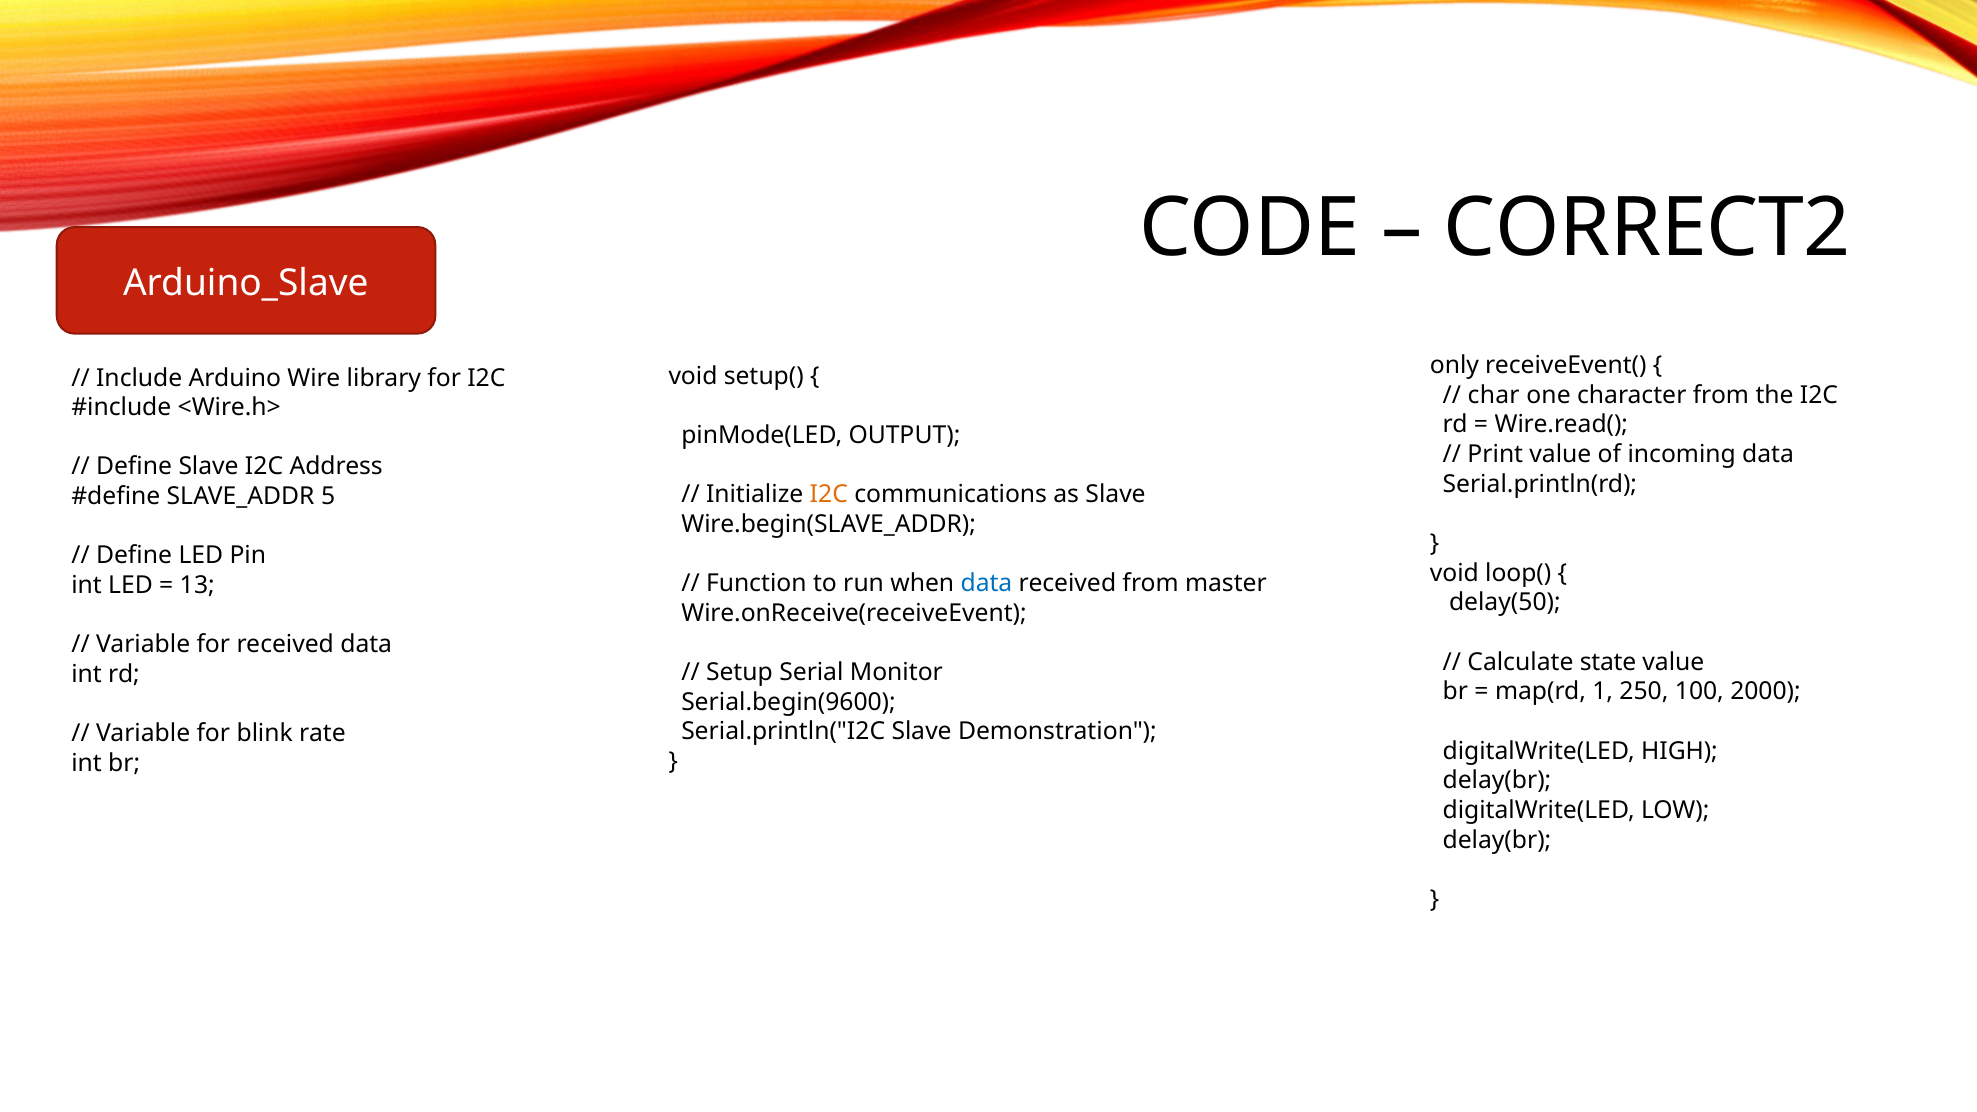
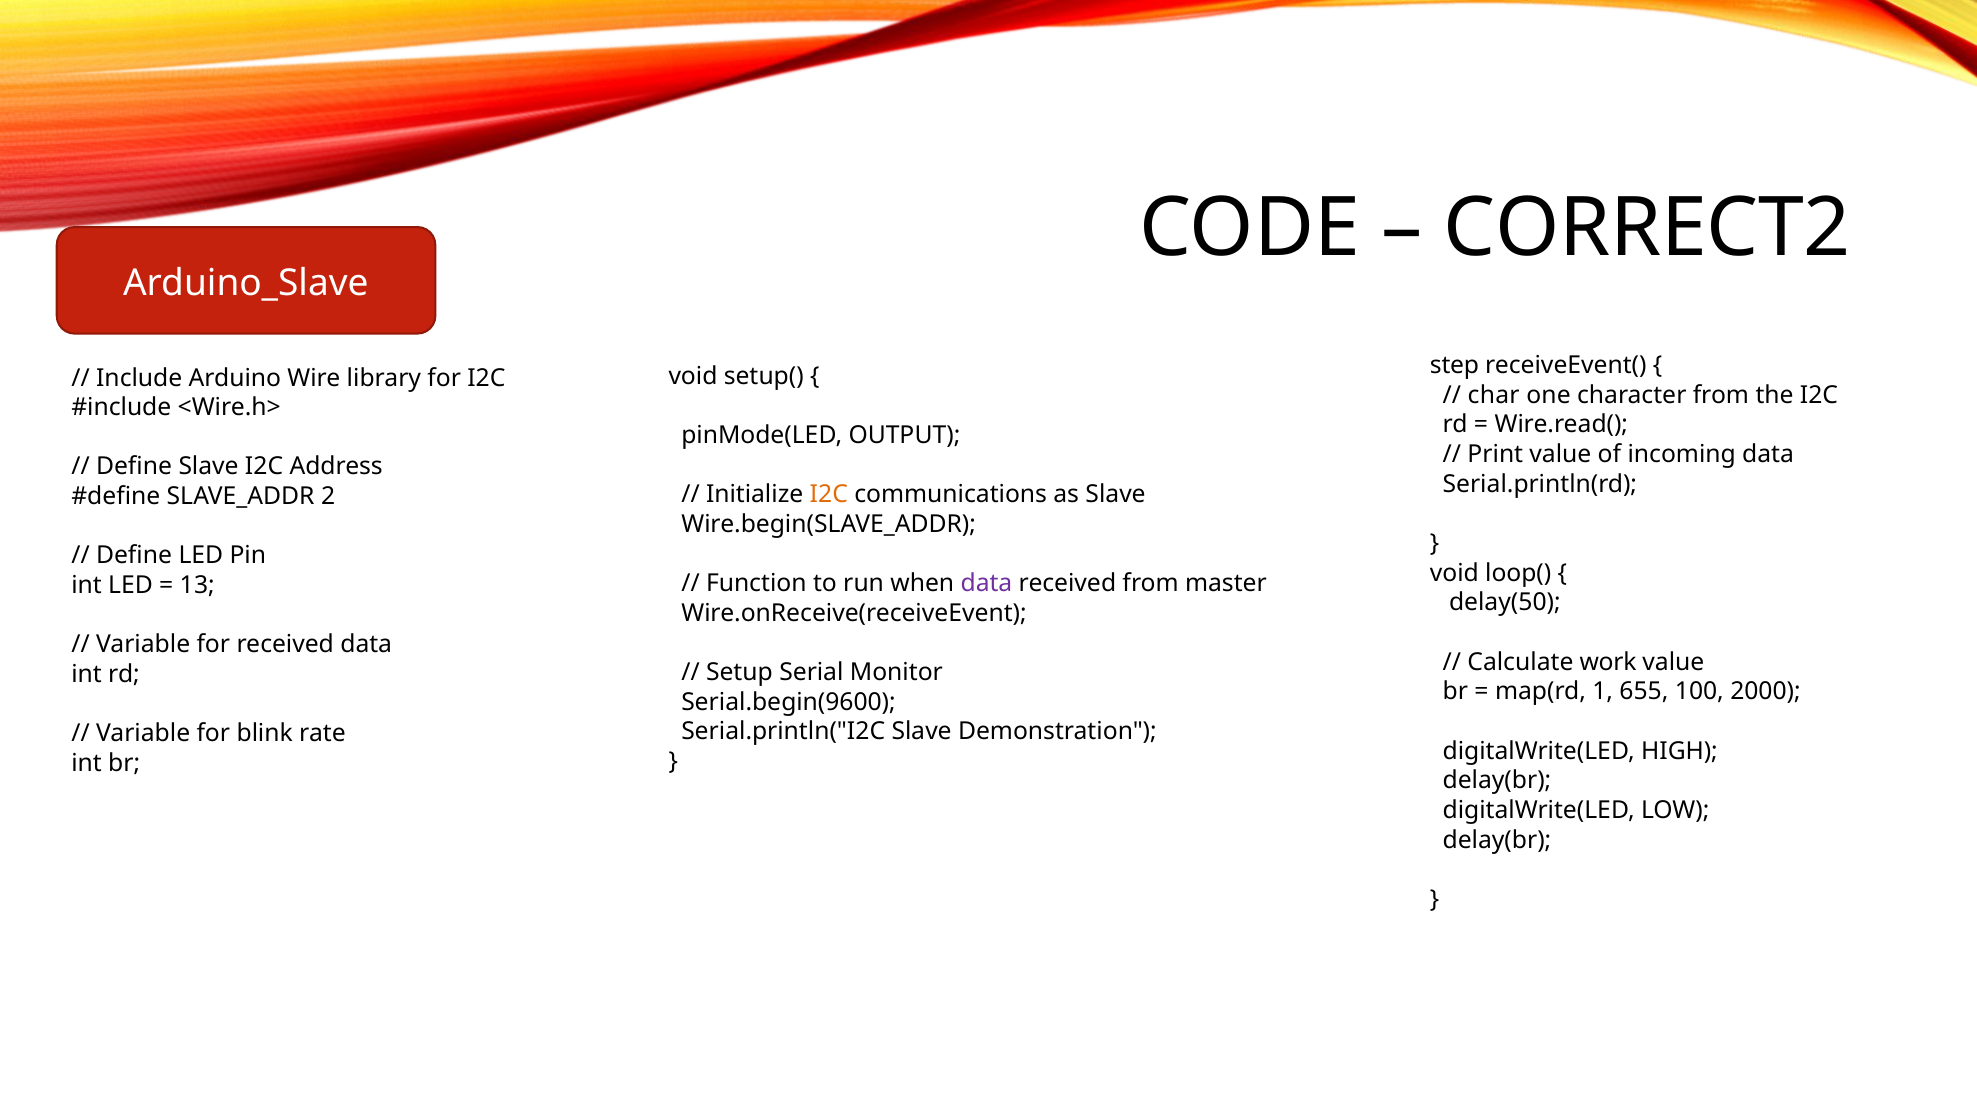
only: only -> step
5: 5 -> 2
data at (986, 584) colour: blue -> purple
state: state -> work
250: 250 -> 655
